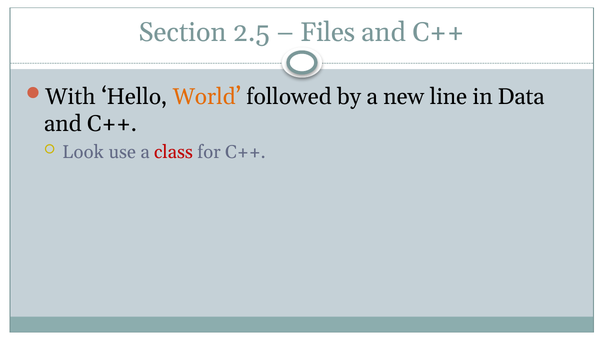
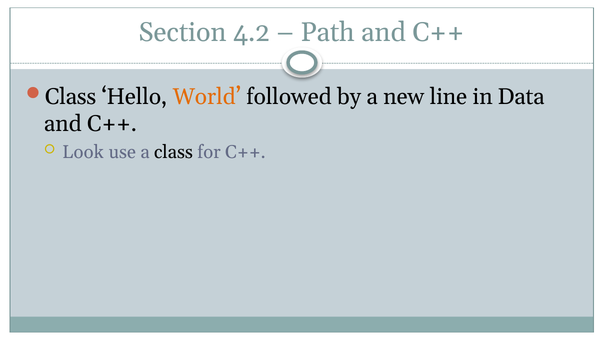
2.5: 2.5 -> 4.2
Files: Files -> Path
With at (70, 97): With -> Class
class at (174, 152) colour: red -> black
